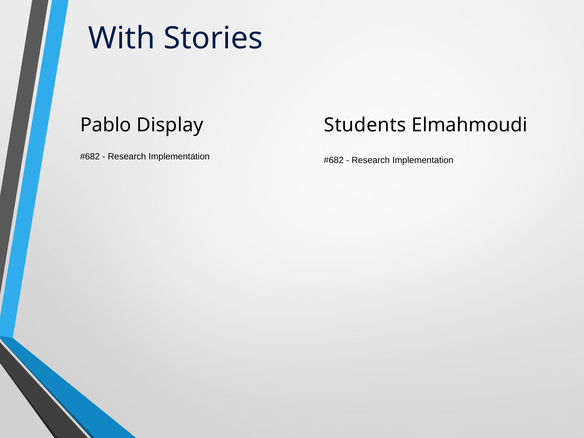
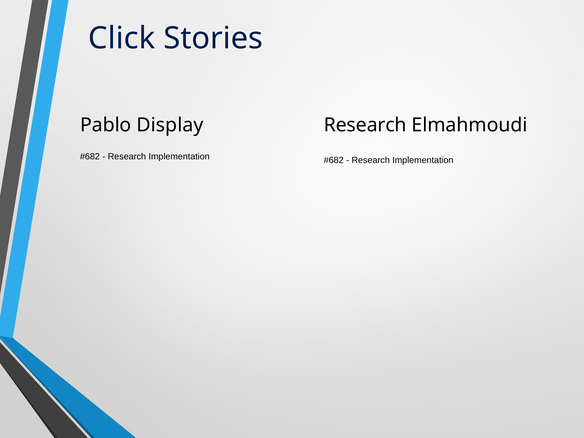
With: With -> Click
Students at (365, 125): Students -> Research
